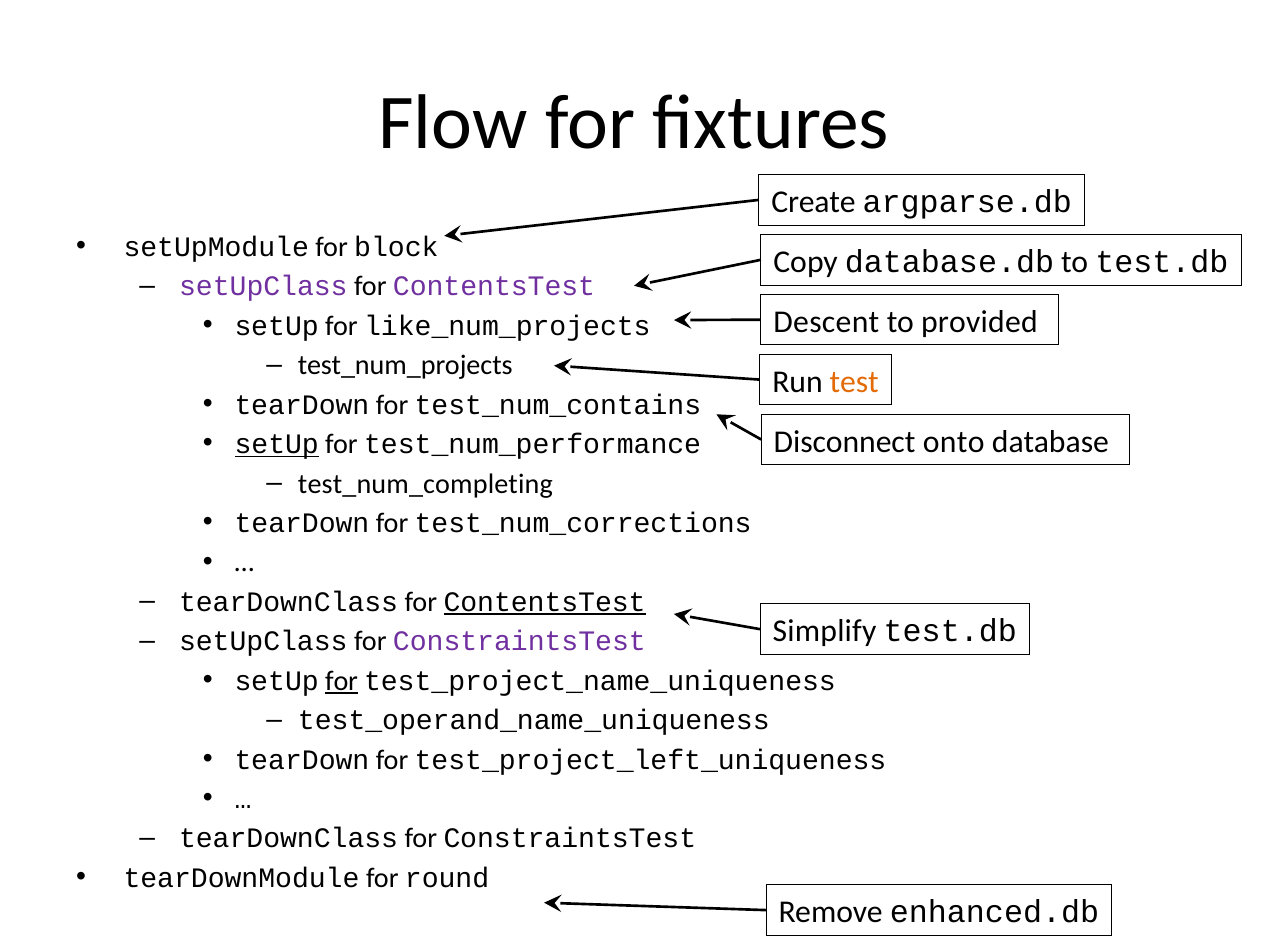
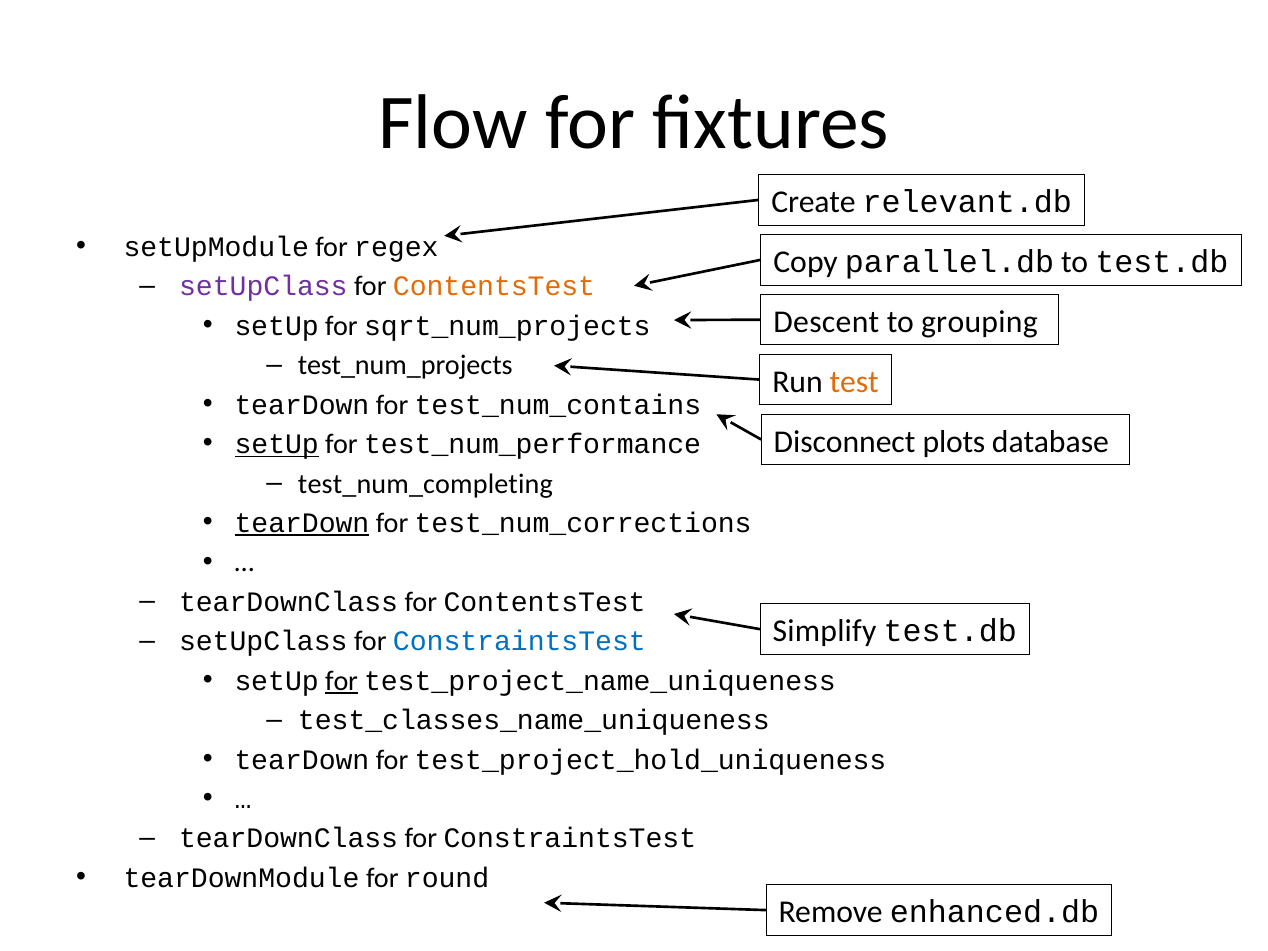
argparse.db: argparse.db -> relevant.db
block: block -> regex
database.db: database.db -> parallel.db
ContentsTest at (494, 287) colour: purple -> orange
provided: provided -> grouping
like_num_projects: like_num_projects -> sqrt_num_projects
onto: onto -> plots
tearDown at (302, 523) underline: none -> present
ContentsTest at (545, 602) underline: present -> none
ConstraintsTest at (519, 641) colour: purple -> blue
test_operand_name_uniqueness: test_operand_name_uniqueness -> test_classes_name_uniqueness
test_project_left_uniqueness: test_project_left_uniqueness -> test_project_hold_uniqueness
